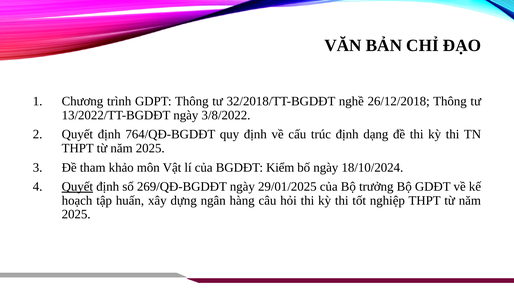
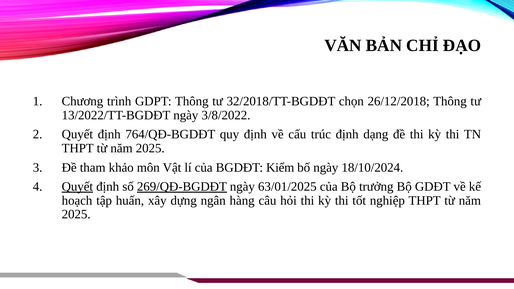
nghề: nghề -> chọn
269/QĐ-BGDĐT underline: none -> present
29/01/2025: 29/01/2025 -> 63/01/2025
